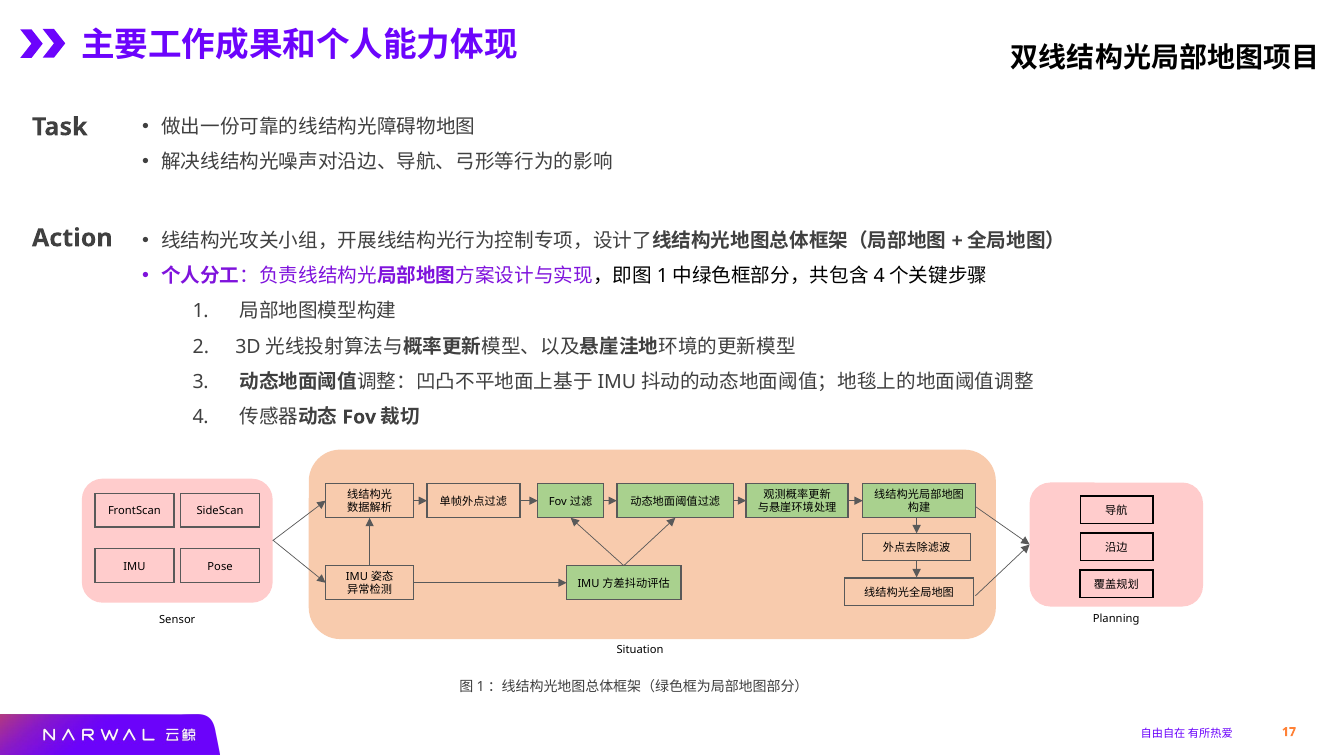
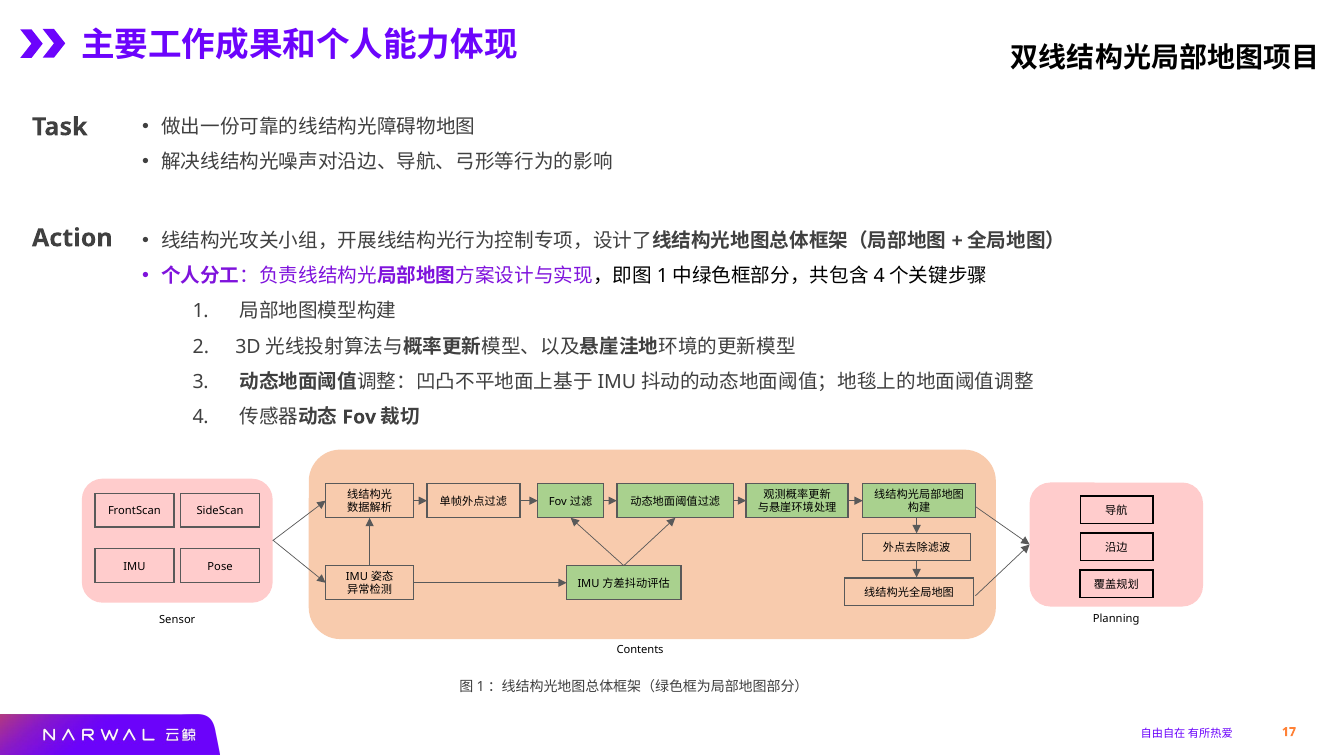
Situation: Situation -> Contents
